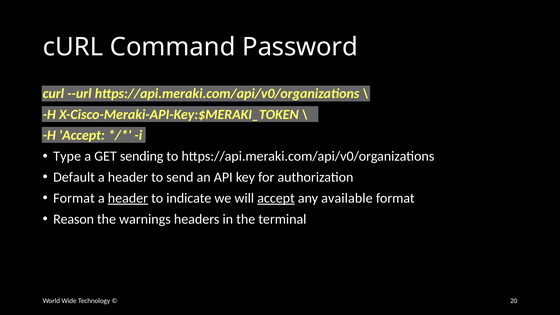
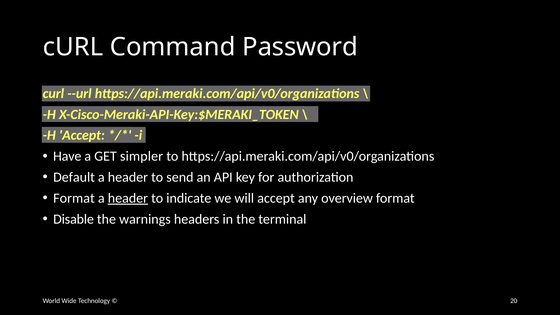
Type: Type -> Have
sending: sending -> simpler
accept at (276, 198) underline: present -> none
available: available -> overview
Reason: Reason -> Disable
